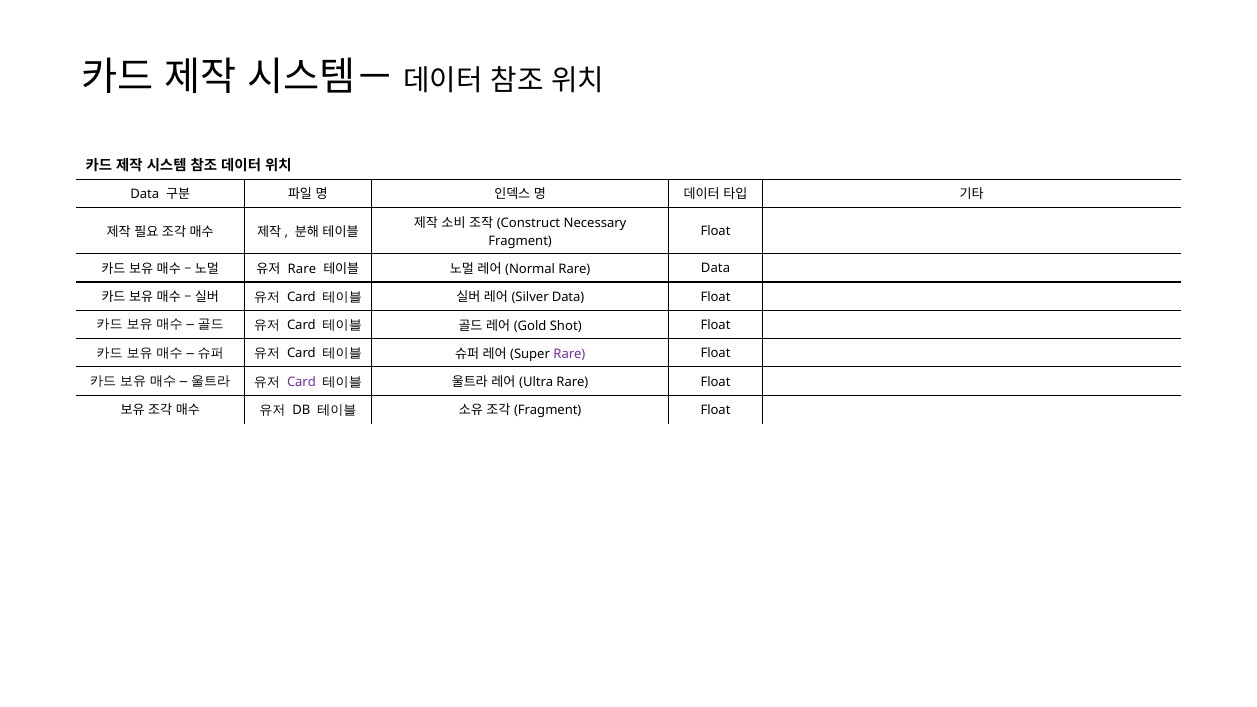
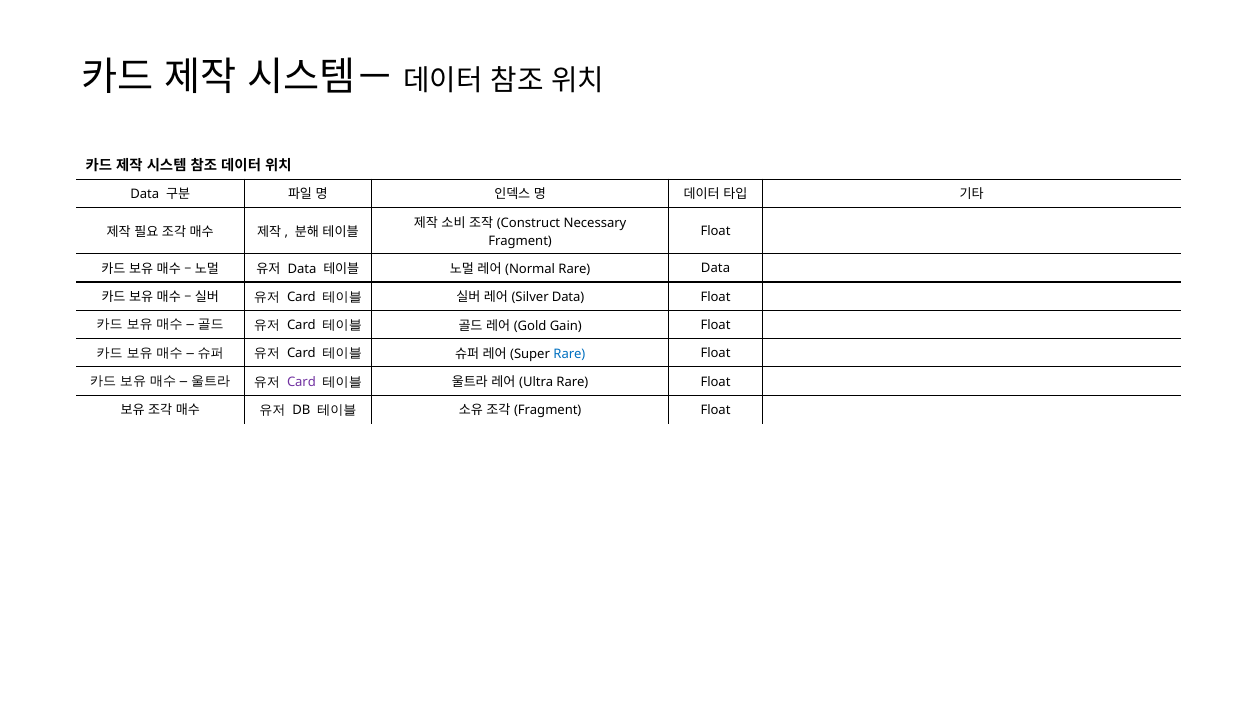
Rare at (302, 269): Rare -> Data
Shot: Shot -> Gain
Rare at (569, 354) colour: purple -> blue
